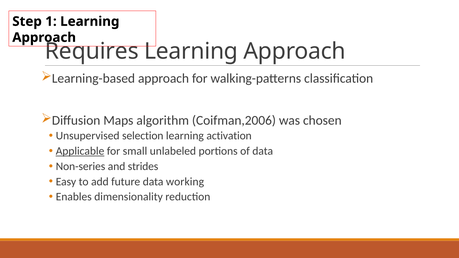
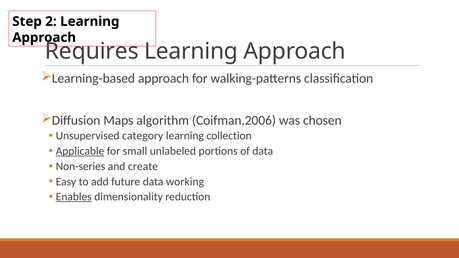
1: 1 -> 2
selection: selection -> category
activation: activation -> collection
strides: strides -> create
Enables underline: none -> present
